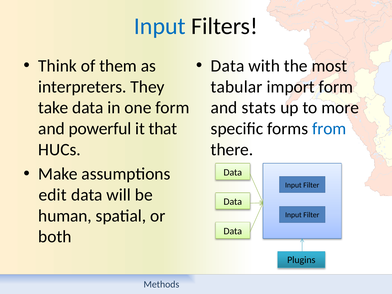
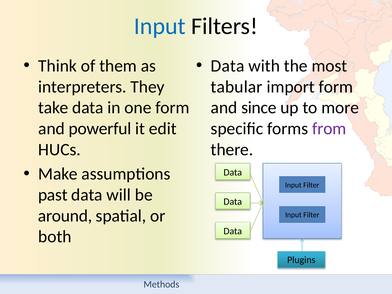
stats: stats -> since
that: that -> edit
from colour: blue -> purple
edit: edit -> past
human: human -> around
